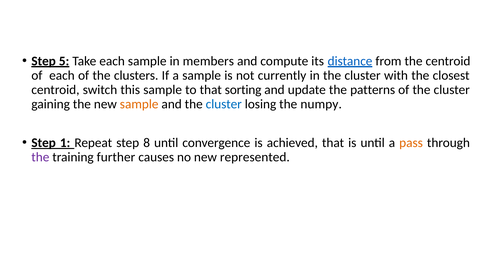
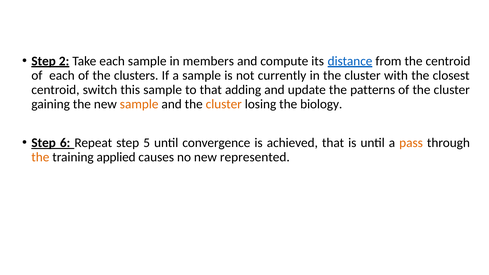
5: 5 -> 2
sorting: sorting -> adding
cluster at (224, 104) colour: blue -> orange
numpy: numpy -> biology
1: 1 -> 6
8: 8 -> 5
the at (40, 157) colour: purple -> orange
further: further -> applied
